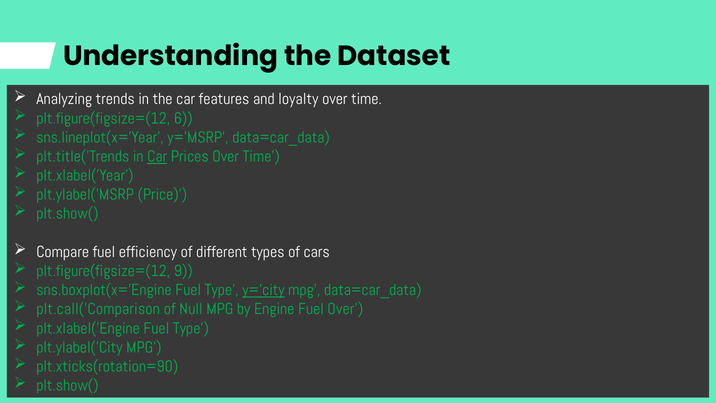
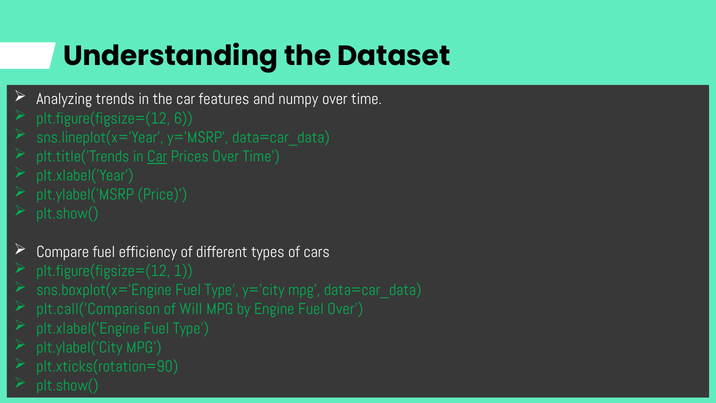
loyalty: loyalty -> numpy
9: 9 -> 1
y='city underline: present -> none
Null: Null -> Will
